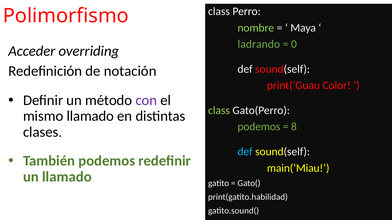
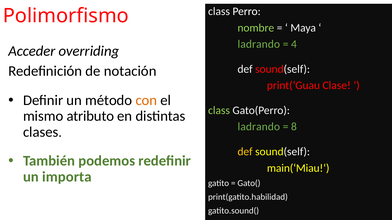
0: 0 -> 4
Color: Color -> Clase
con colour: purple -> orange
mismo llamado: llamado -> atributo
podemos at (259, 127): podemos -> ladrando
def at (245, 152) colour: light blue -> yellow
un llamado: llamado -> importa
